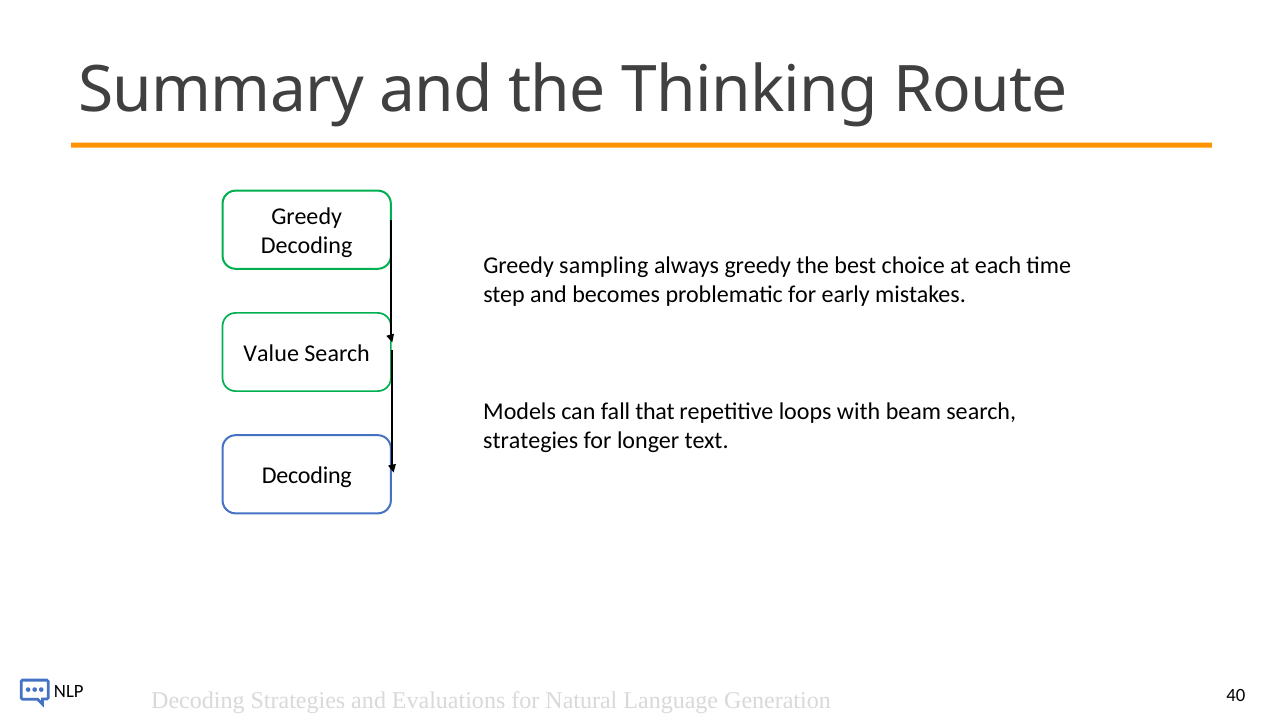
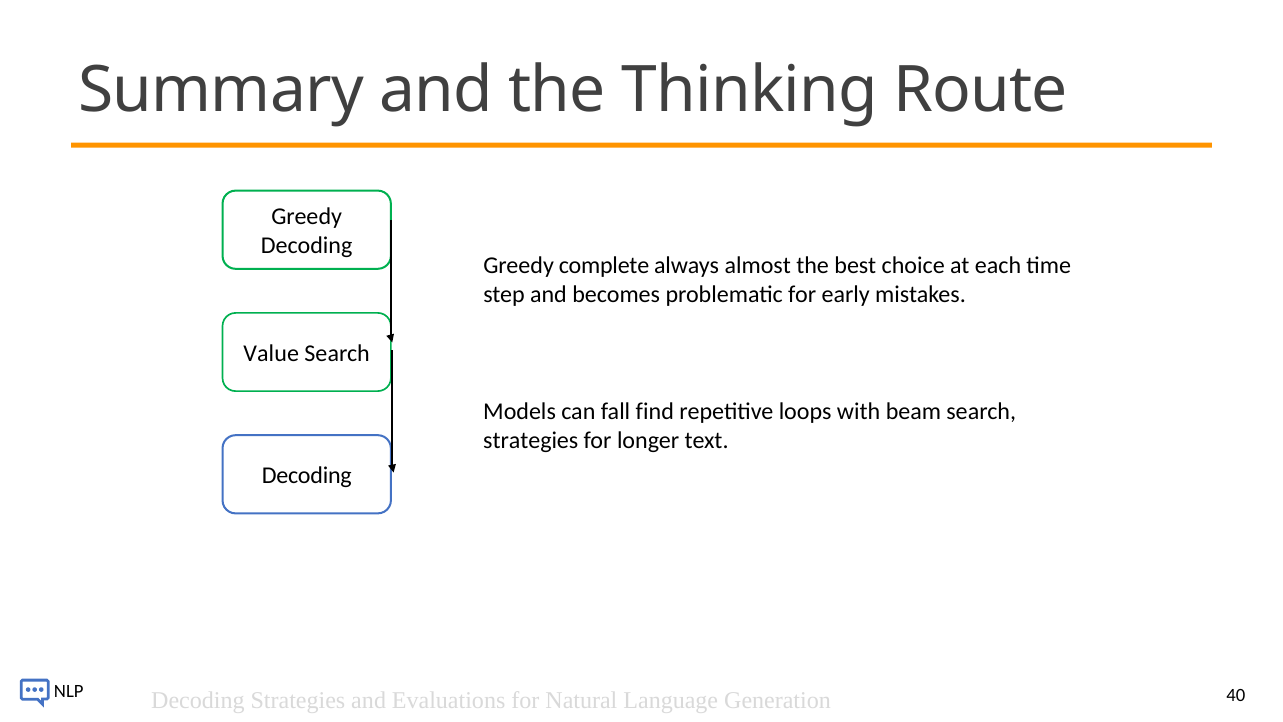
sampling: sampling -> complete
always greedy: greedy -> almost
that: that -> find
